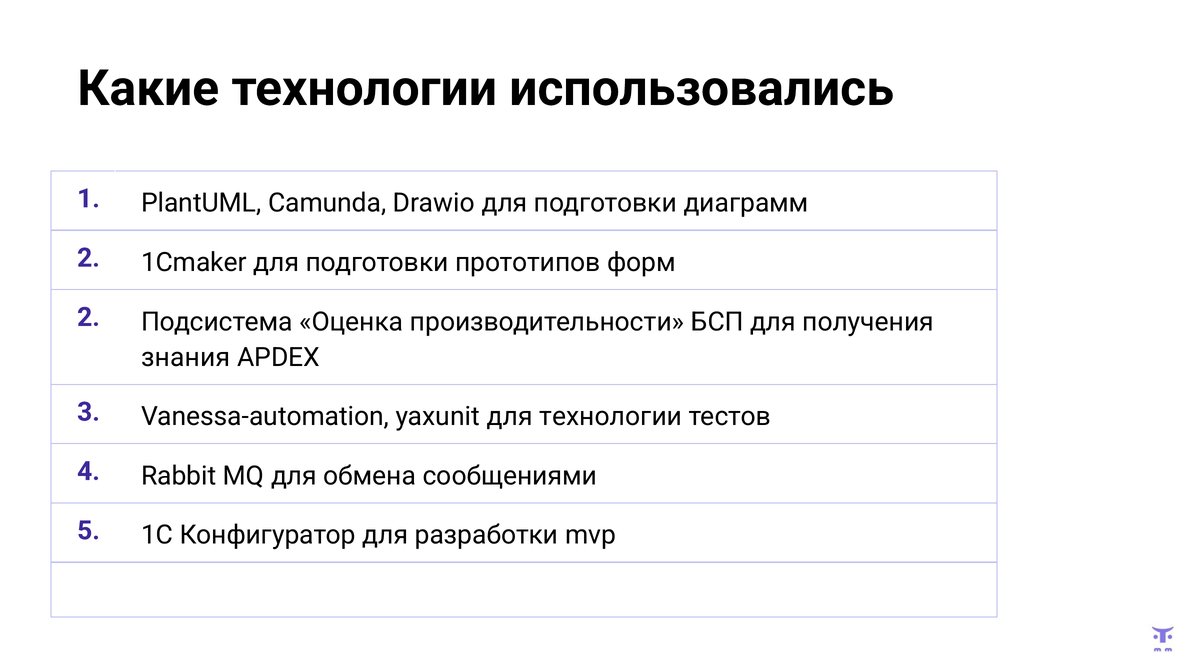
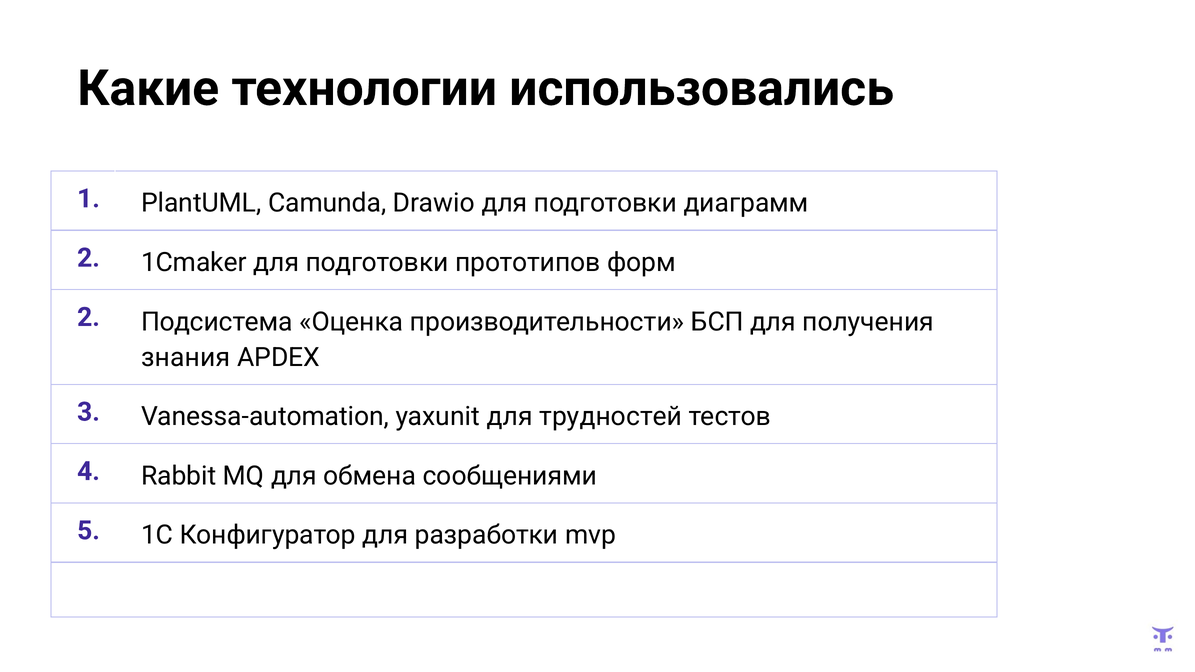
для технологии: технологии -> трудностей
